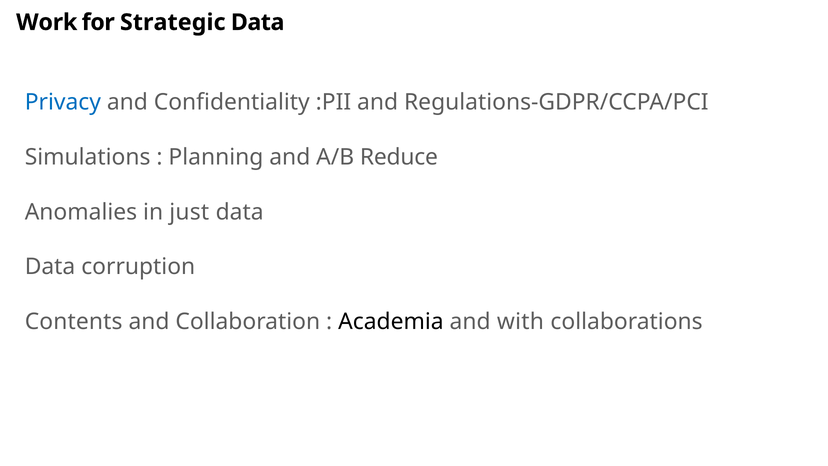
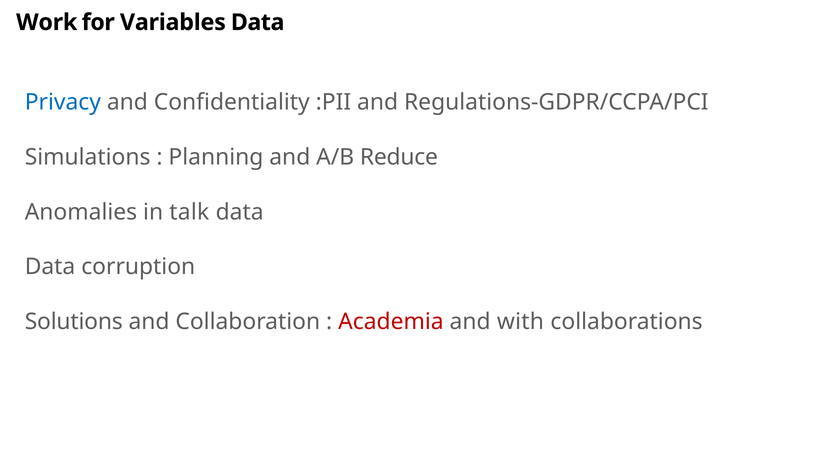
Strategic: Strategic -> Variables
just: just -> talk
Contents: Contents -> Solutions
Academia colour: black -> red
